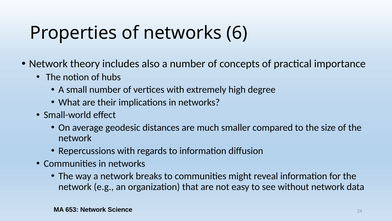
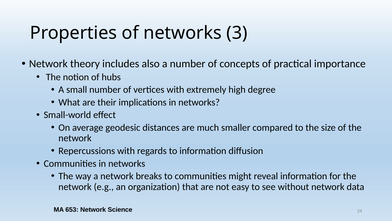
6: 6 -> 3
